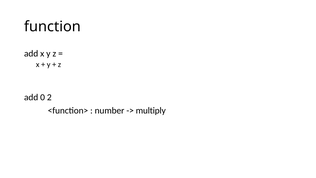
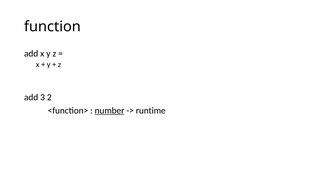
0: 0 -> 3
number underline: none -> present
multiply: multiply -> runtime
